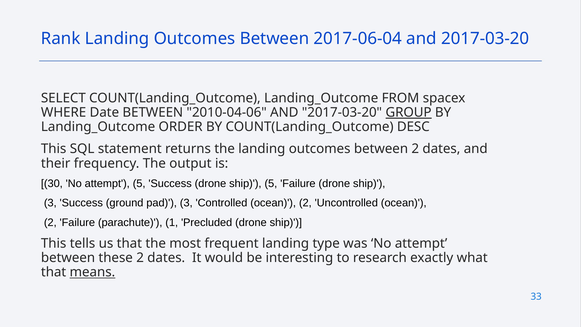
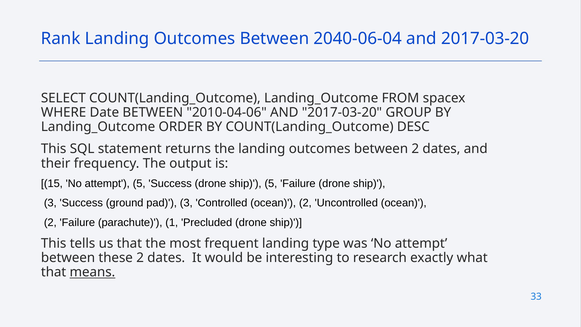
2017-06-04: 2017-06-04 -> 2040-06-04
GROUP underline: present -> none
30: 30 -> 15
